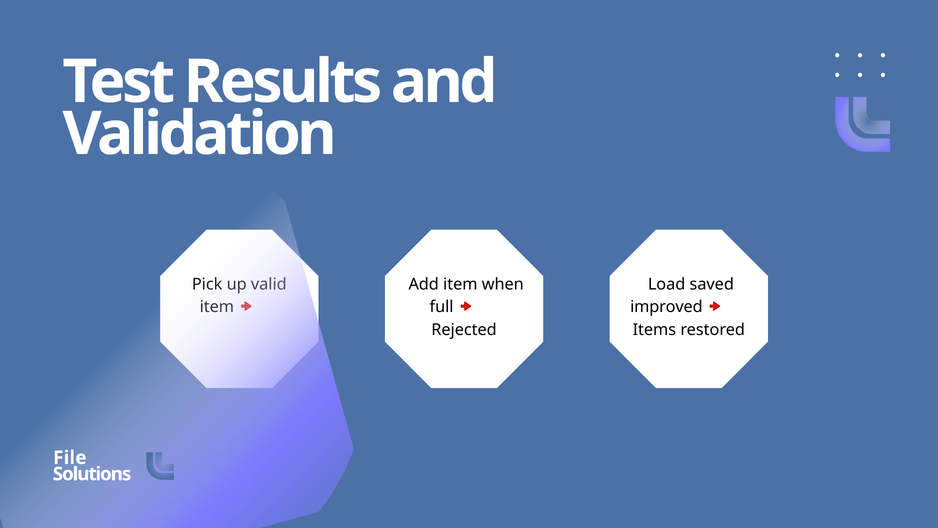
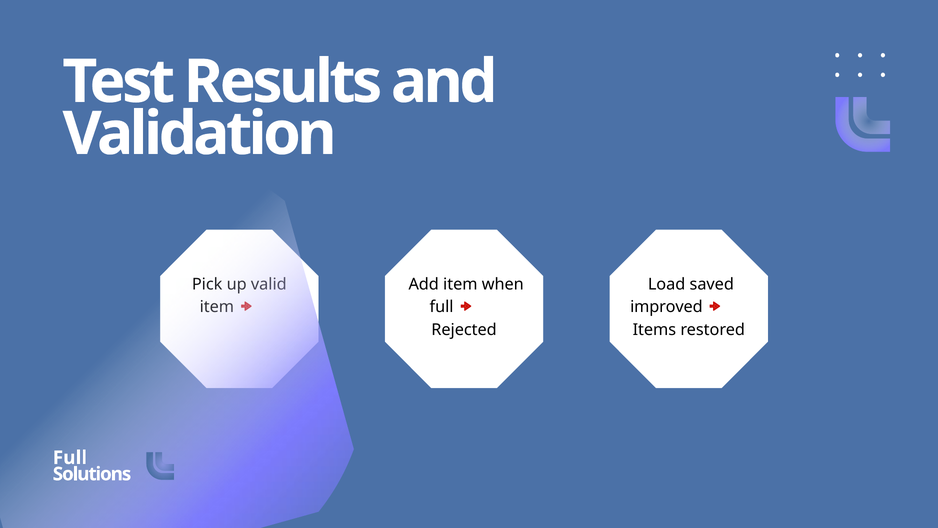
File at (70, 457): File -> Full
